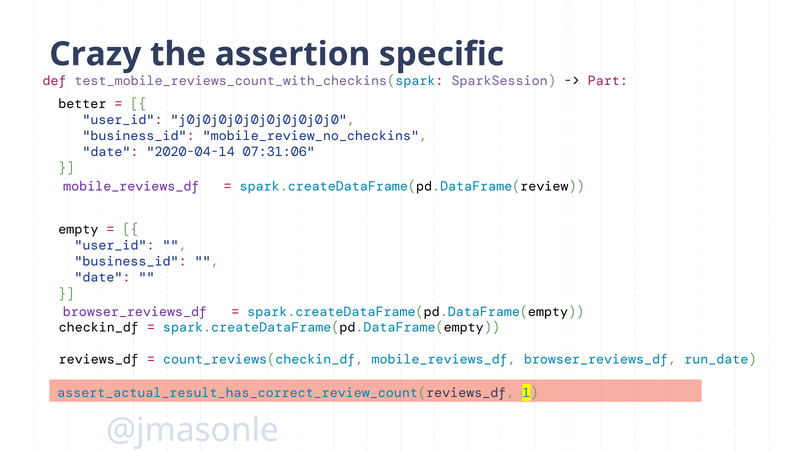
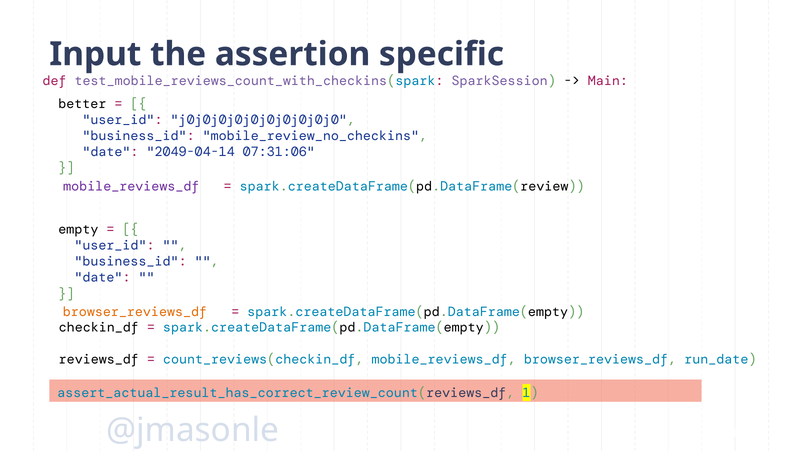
Crazy: Crazy -> Input
Part: Part -> Main
2020-04-14: 2020-04-14 -> 2049-04-14
browser_reviews_df at (135, 312) colour: purple -> orange
